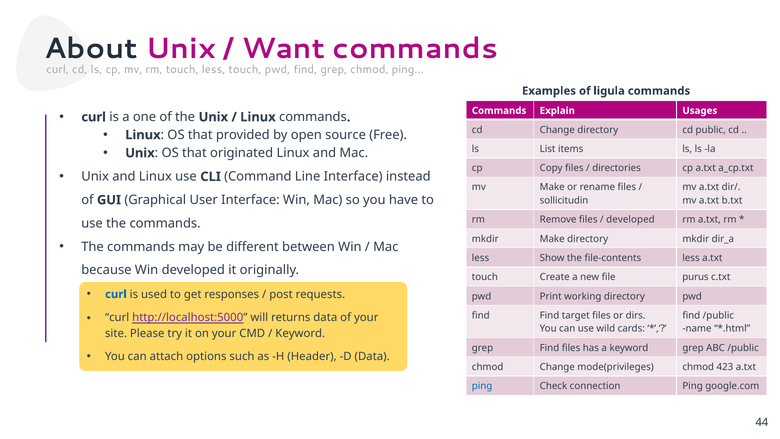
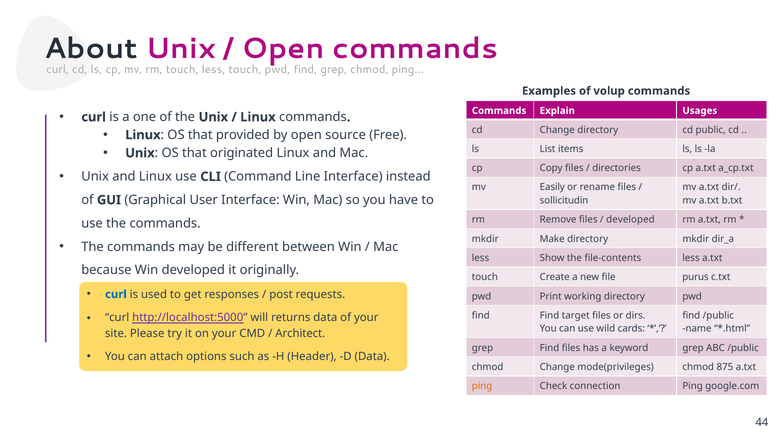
Want at (283, 49): Want -> Open
ligula: ligula -> volup
mv Make: Make -> Easily
Keyword at (300, 333): Keyword -> Architect
423: 423 -> 875
ping at (482, 386) colour: blue -> orange
